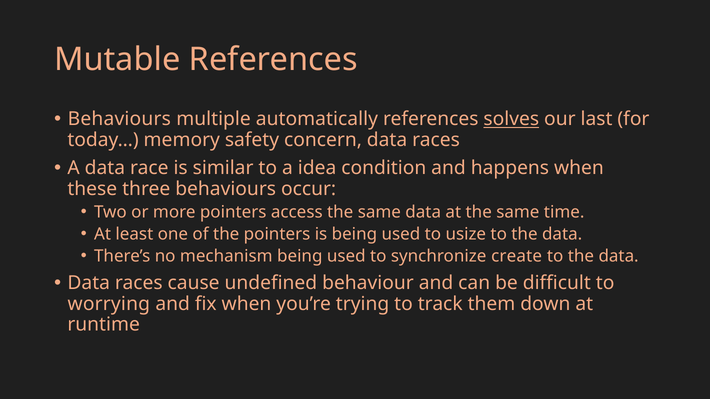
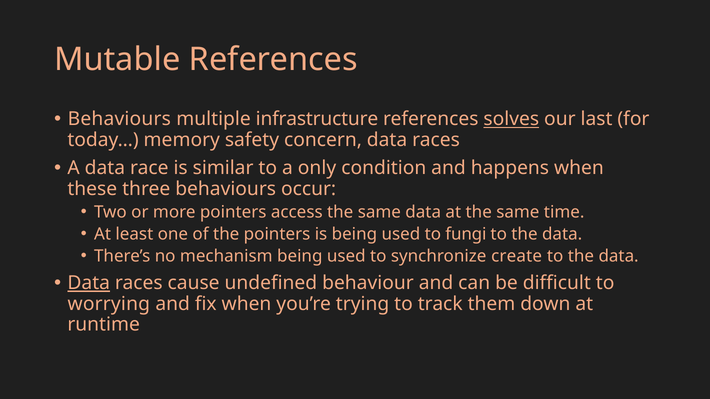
automatically: automatically -> infrastructure
idea: idea -> only
usize: usize -> fungi
Data at (89, 283) underline: none -> present
